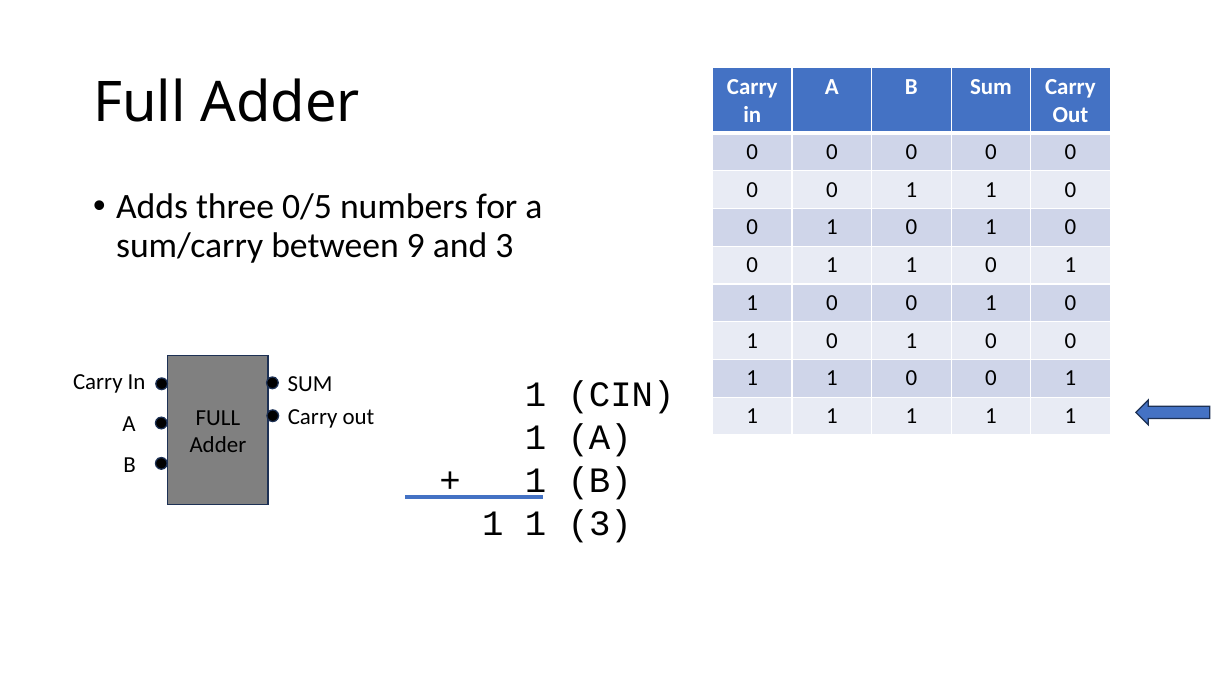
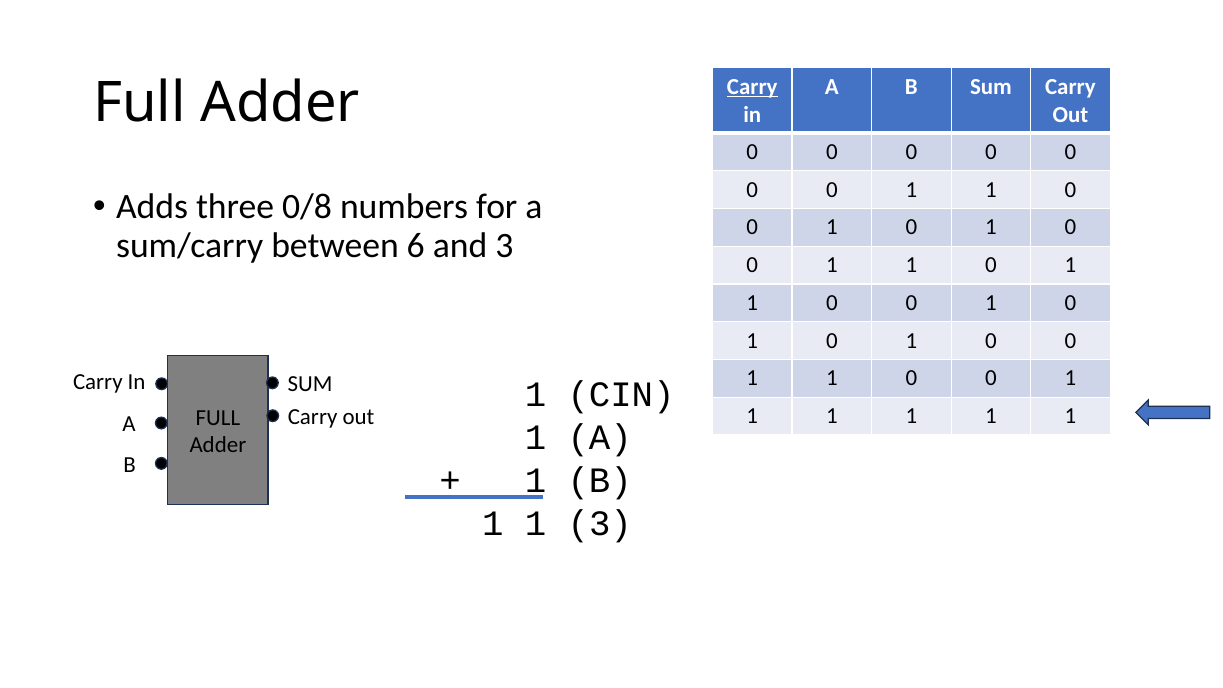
Carry at (752, 87) underline: none -> present
0/5: 0/5 -> 0/8
9: 9 -> 6
